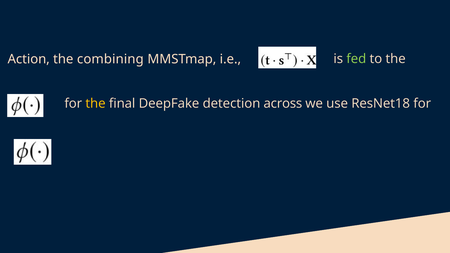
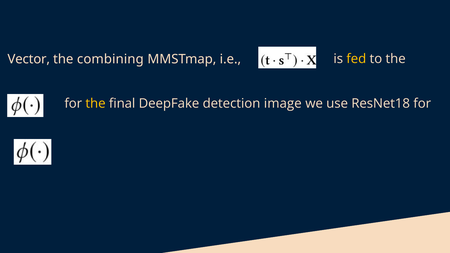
Action: Action -> Vector
fed colour: light green -> yellow
across: across -> image
